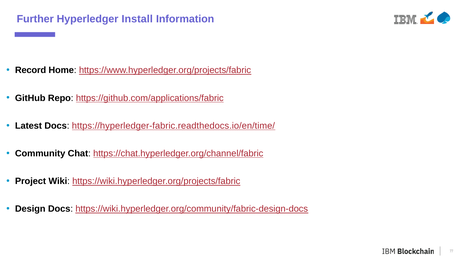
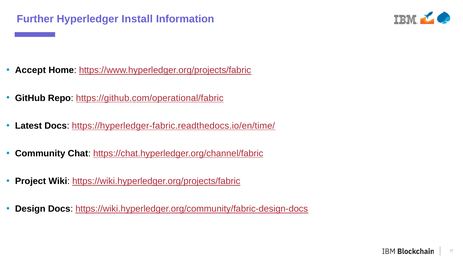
Record: Record -> Accept
https://github.com/applications/fabric: https://github.com/applications/fabric -> https://github.com/operational/fabric
